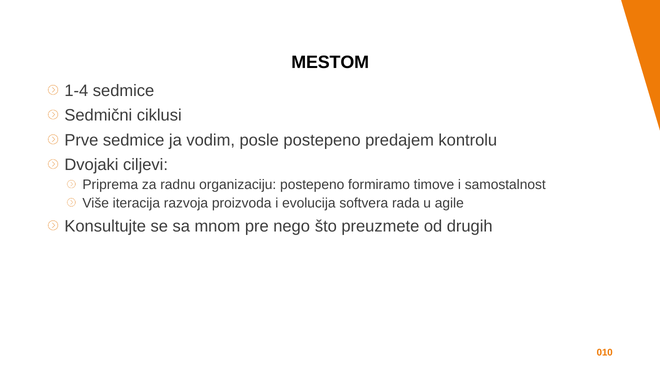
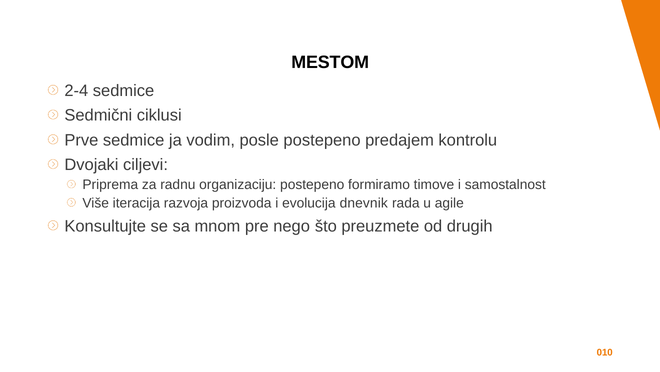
1-4: 1-4 -> 2-4
softvera: softvera -> dnevnik
